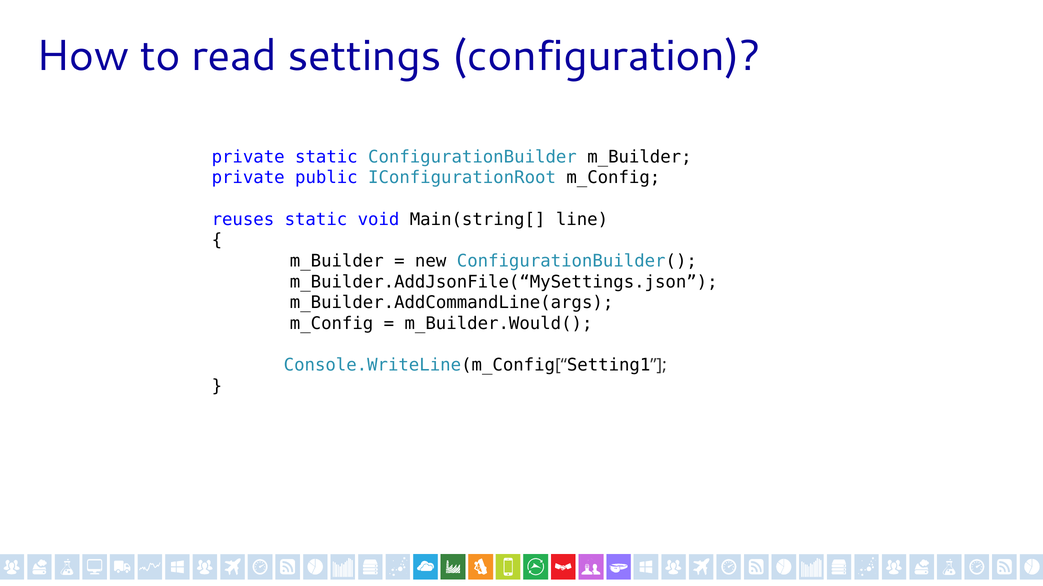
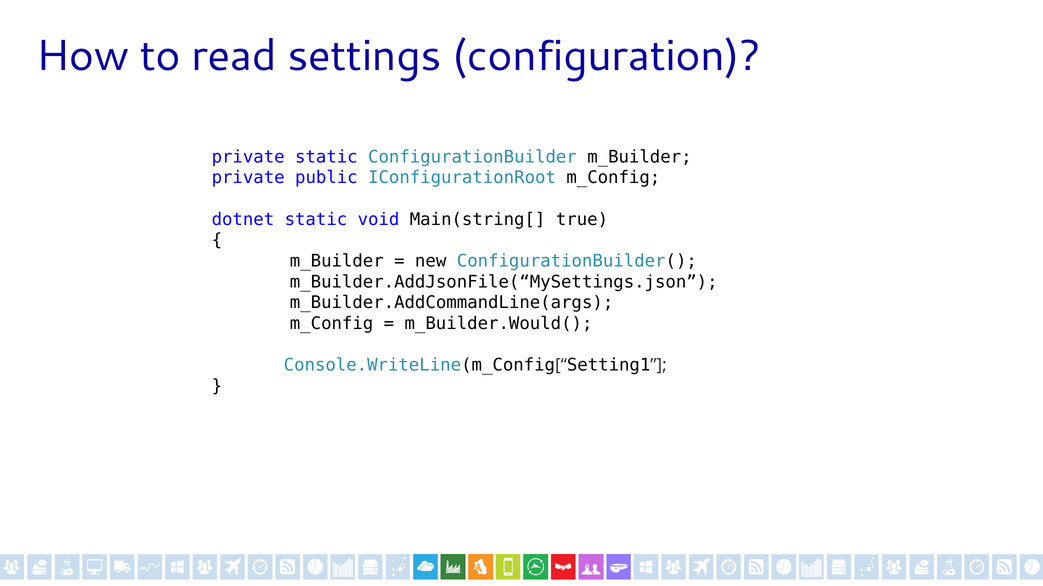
reuses: reuses -> dotnet
line: line -> true
